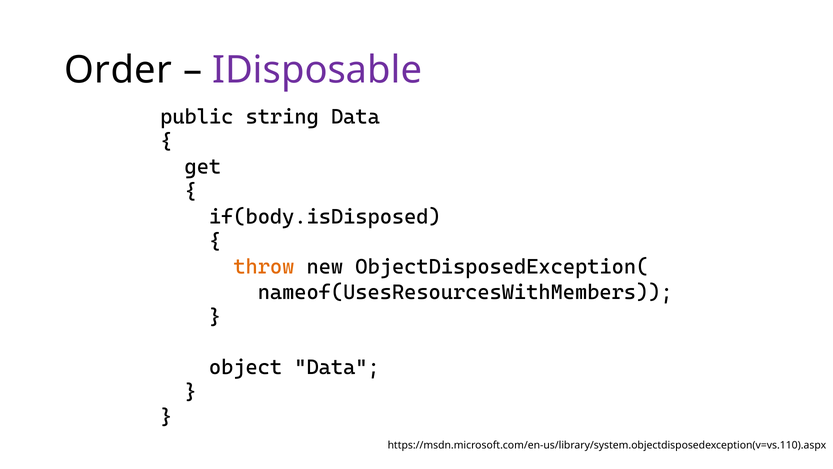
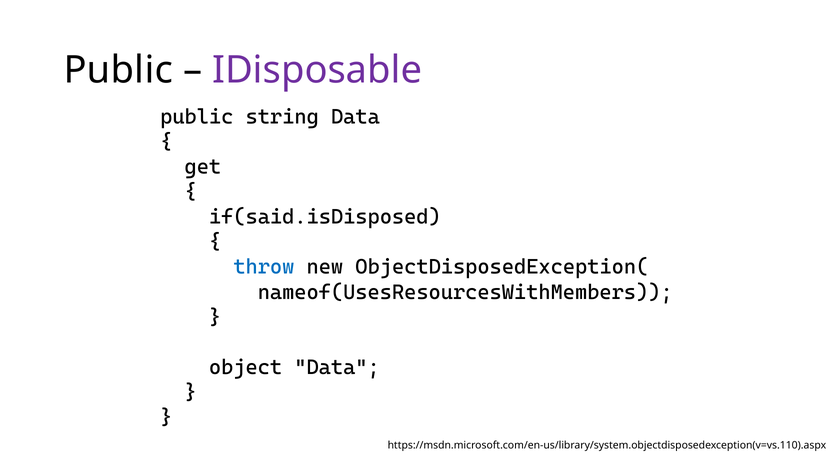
Order at (118, 70): Order -> Public
if(body.isDisposed: if(body.isDisposed -> if(said.isDisposed
throw colour: orange -> blue
